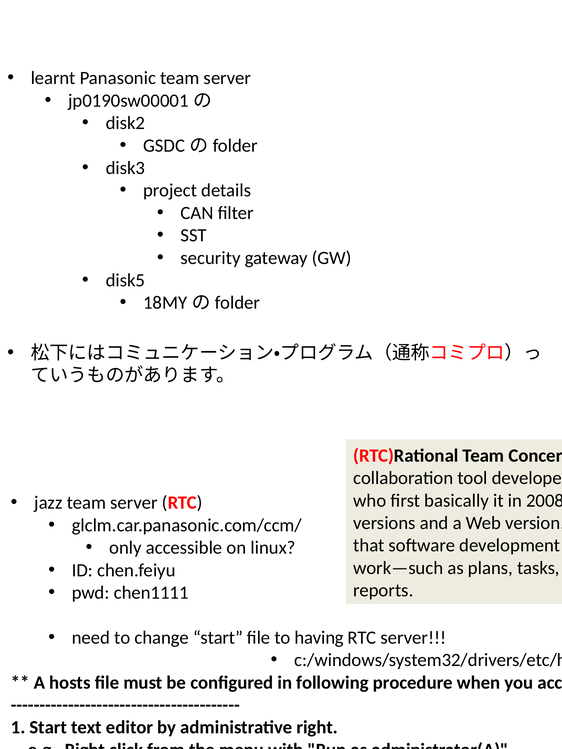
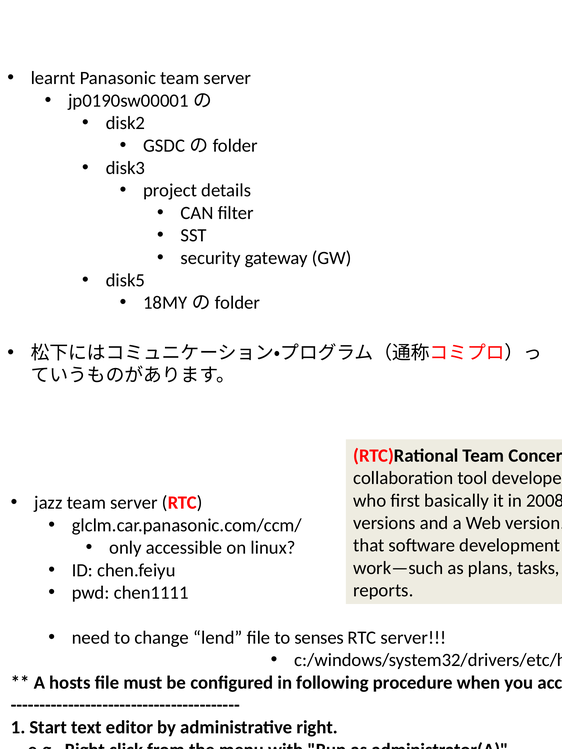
change start: start -> lend
having: having -> senses
